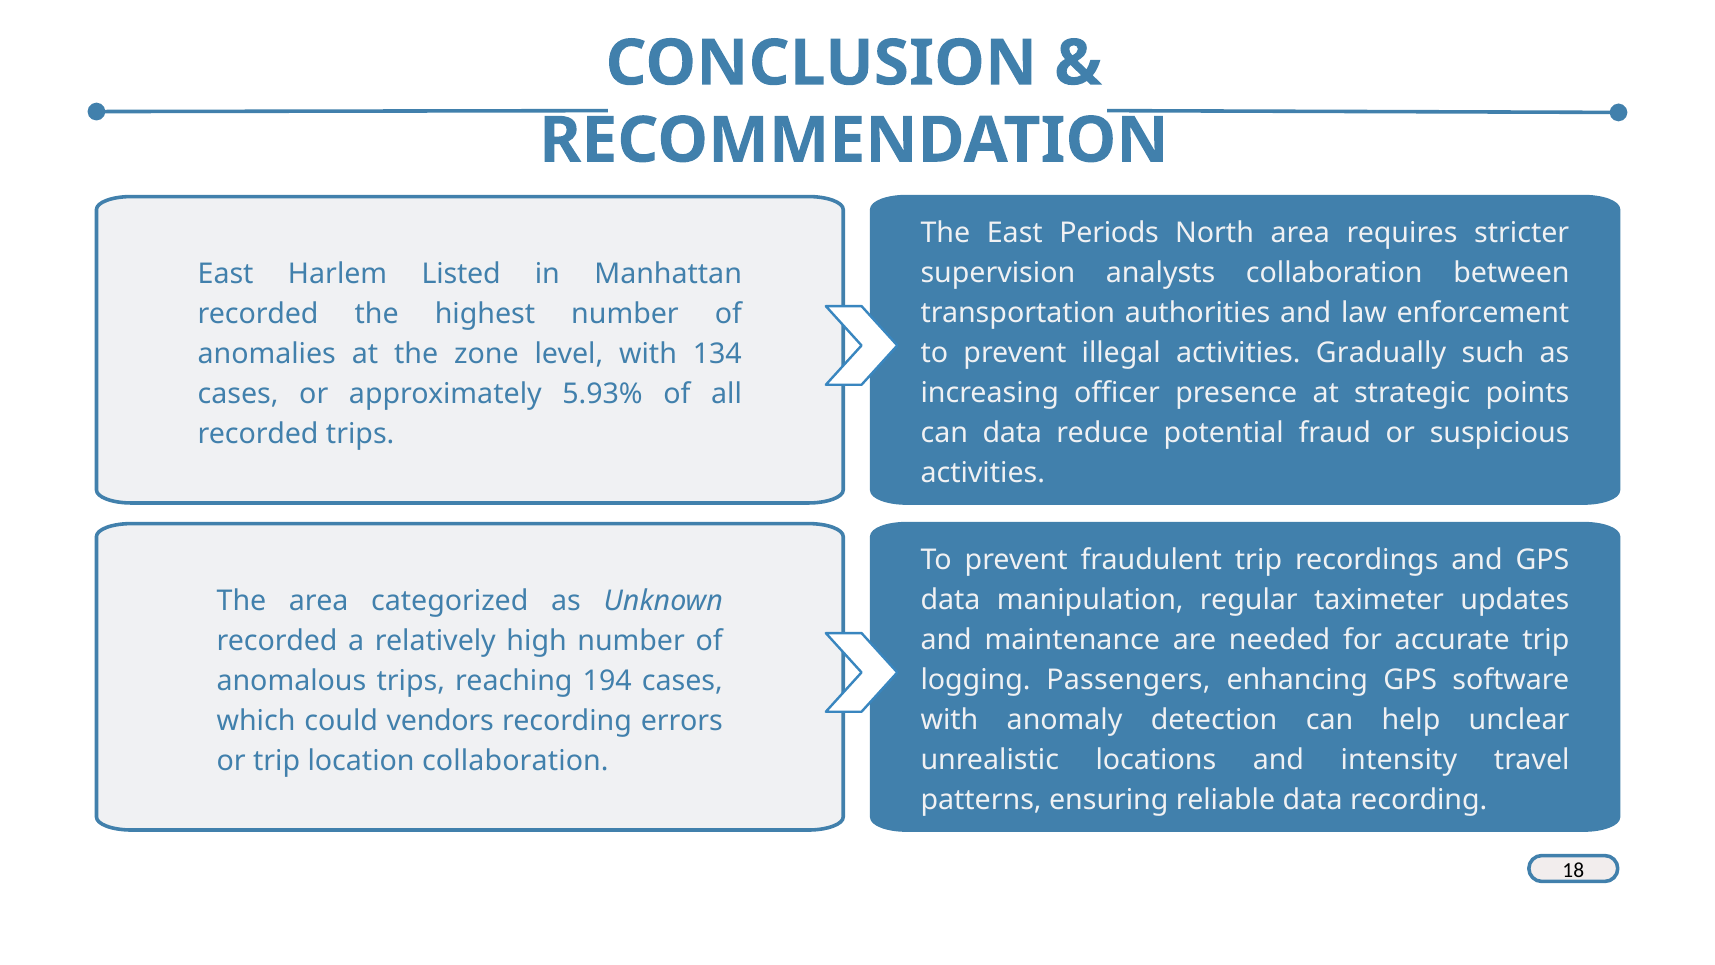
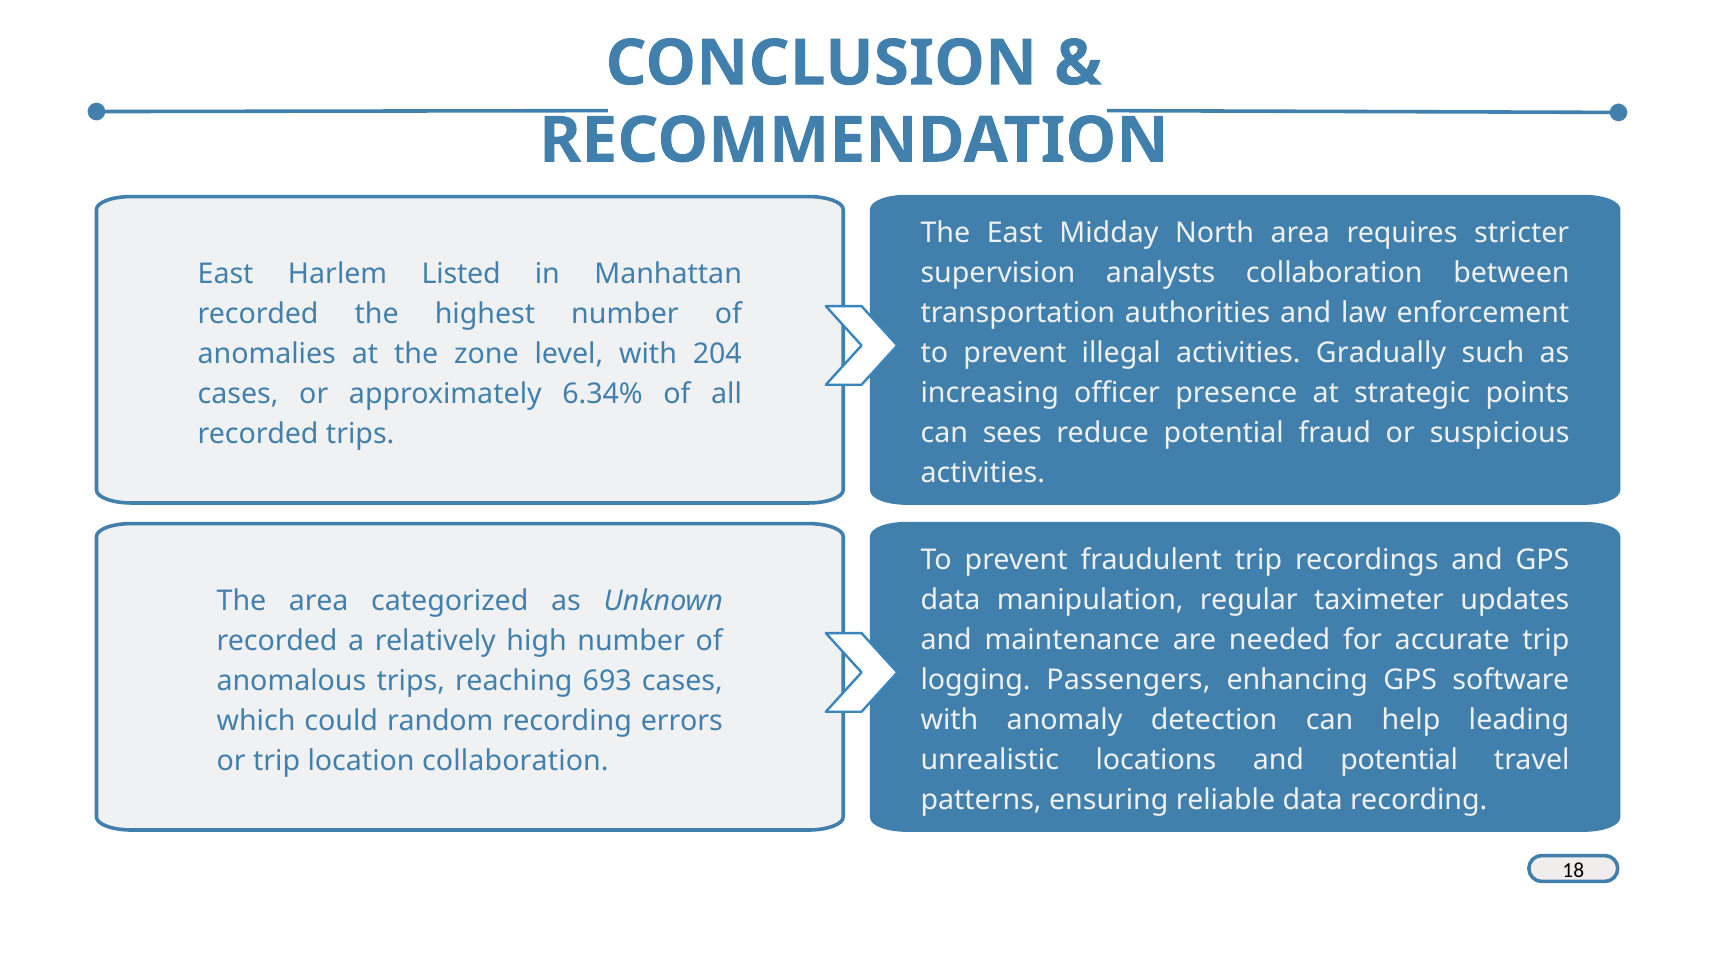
Periods: Periods -> Midday
134: 134 -> 204
5.93%: 5.93% -> 6.34%
can data: data -> sees
194: 194 -> 693
unclear: unclear -> leading
vendors: vendors -> random
and intensity: intensity -> potential
